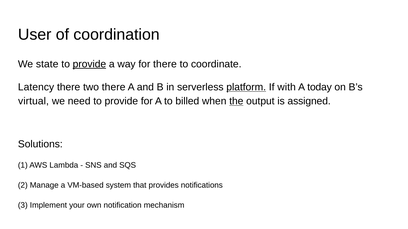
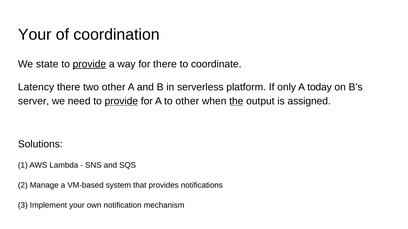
User at (35, 35): User -> Your
two there: there -> other
platform underline: present -> none
with: with -> only
virtual: virtual -> server
provide at (121, 101) underline: none -> present
to billed: billed -> other
